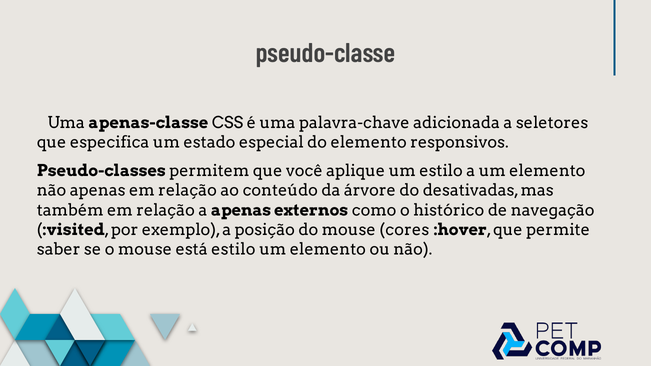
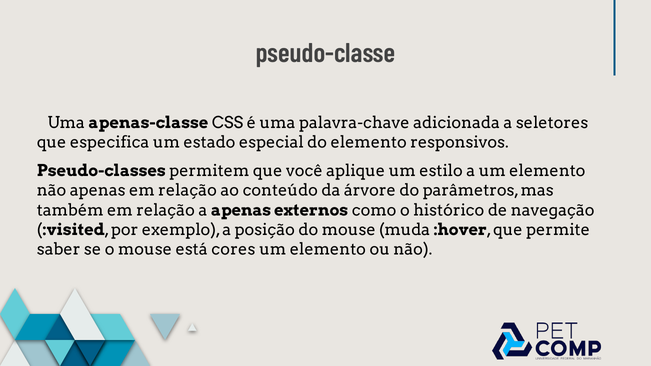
desativadas: desativadas -> parâmetros
cores: cores -> muda
está estilo: estilo -> cores
